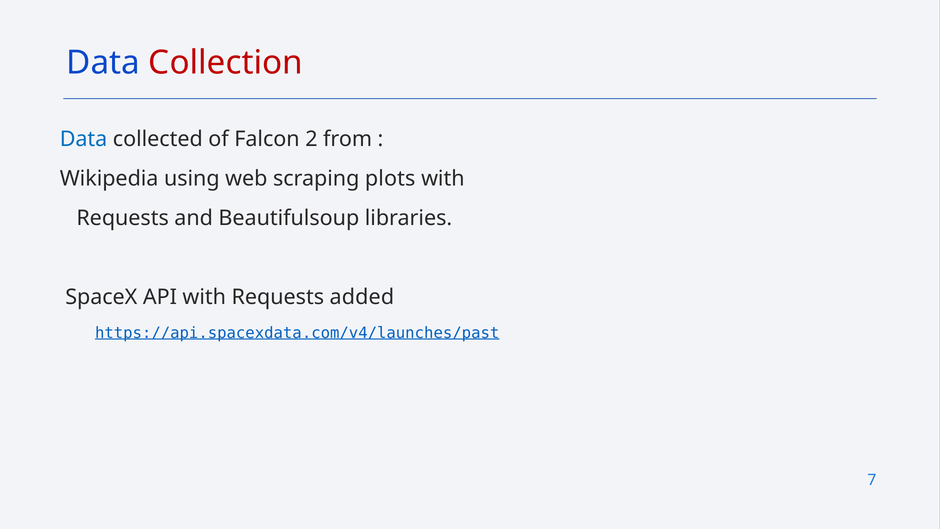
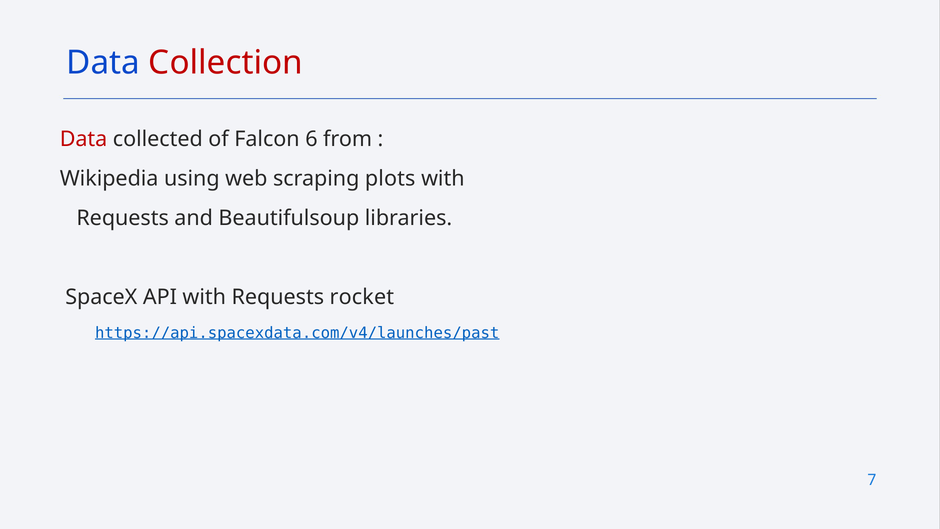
Data at (84, 139) colour: blue -> red
2: 2 -> 6
added: added -> rocket
